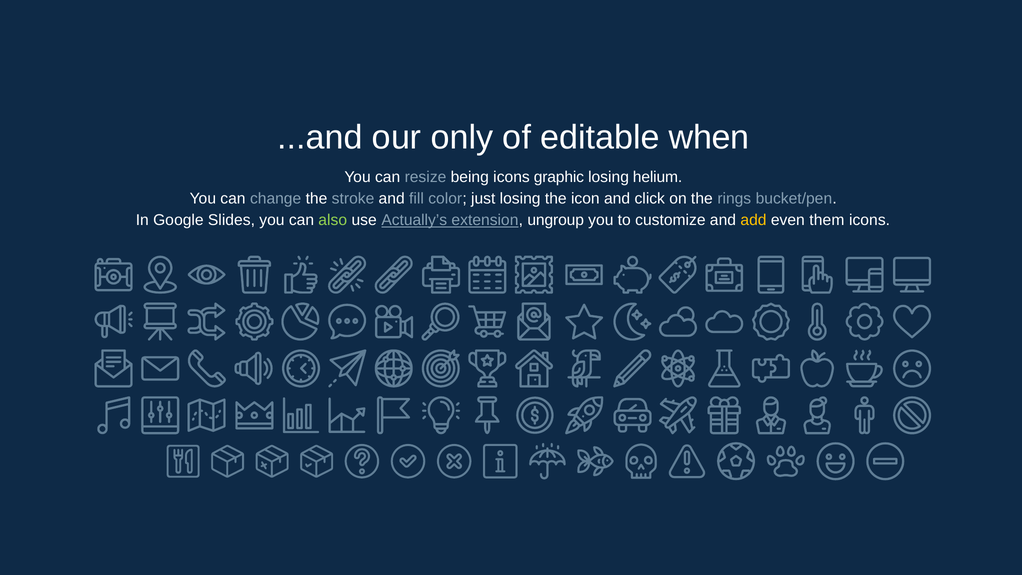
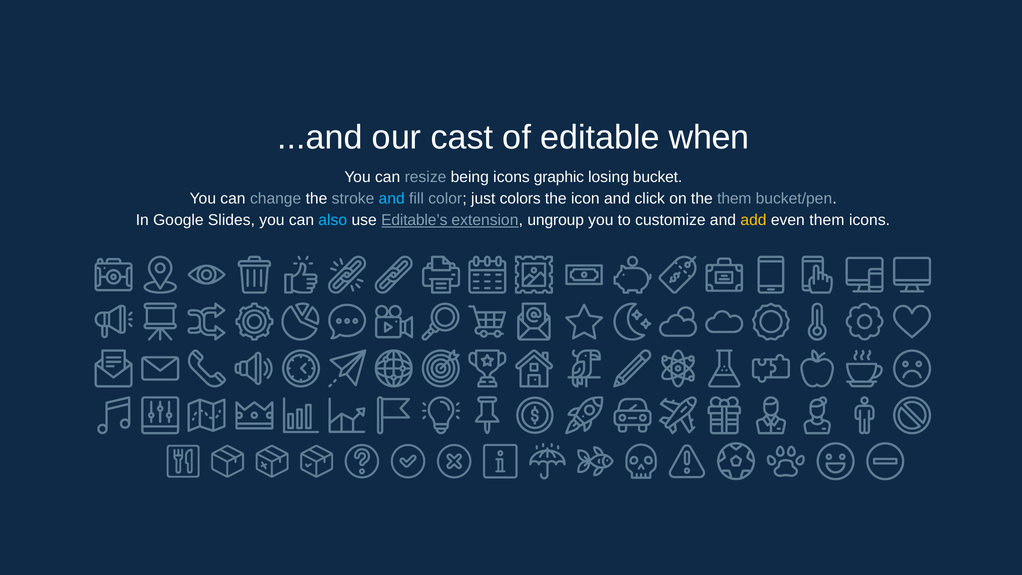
only: only -> cast
helium: helium -> bucket
and at (392, 199) colour: white -> light blue
just losing: losing -> colors
the rings: rings -> them
also colour: light green -> light blue
Actually’s: Actually’s -> Editable’s
